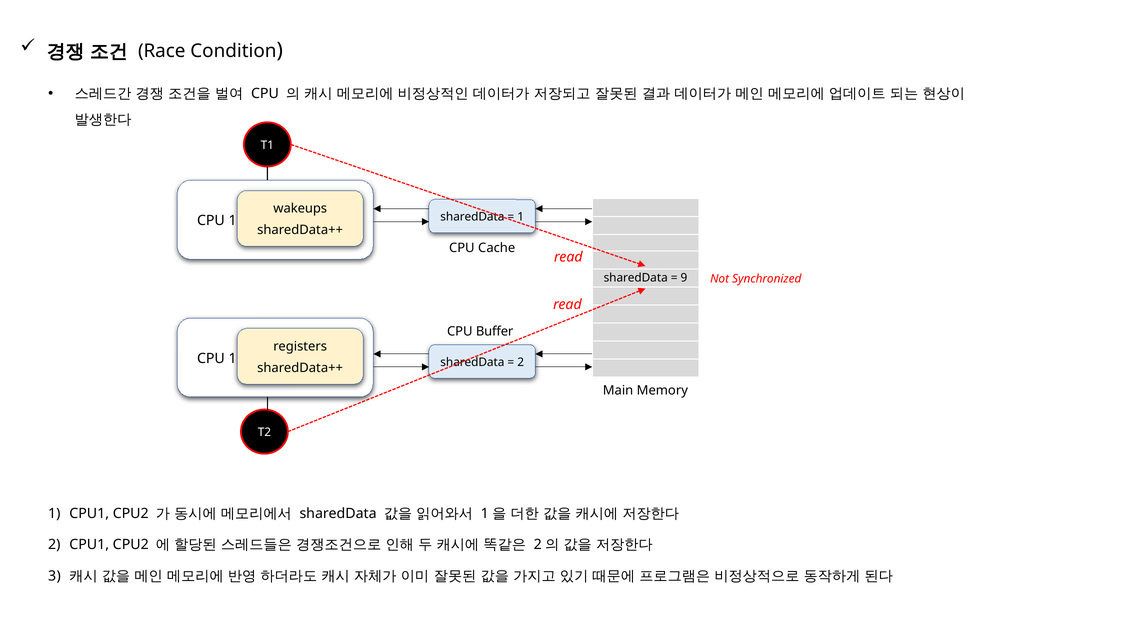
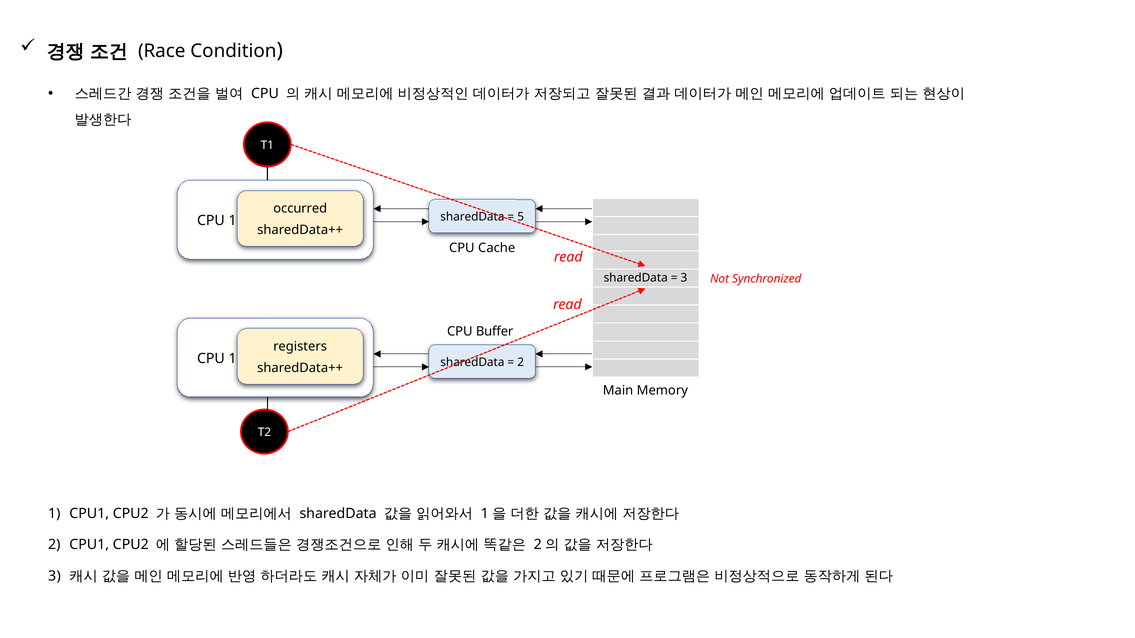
wakeups: wakeups -> occurred
1 at (521, 217): 1 -> 5
9 at (684, 278): 9 -> 3
